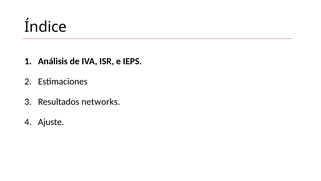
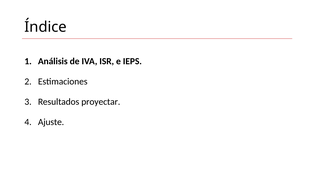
networks: networks -> proyectar
